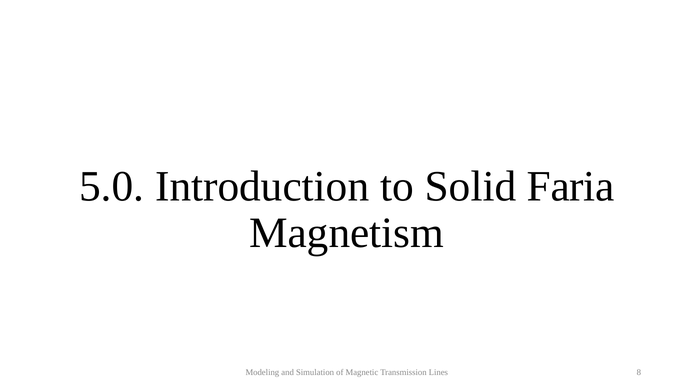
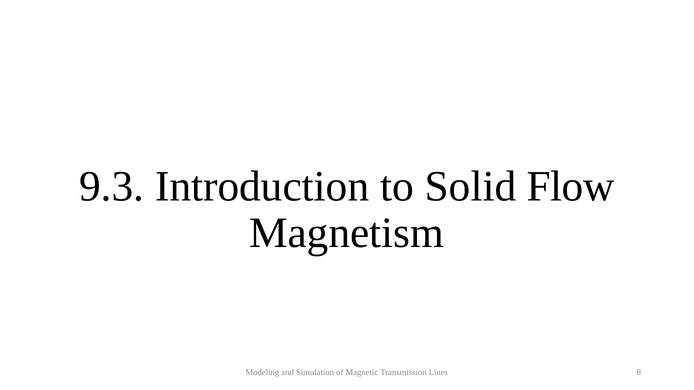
5.0: 5.0 -> 9.3
Faria: Faria -> Flow
